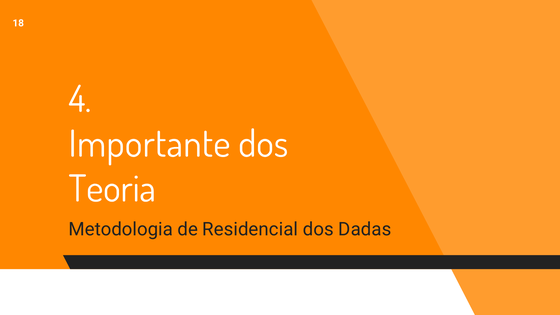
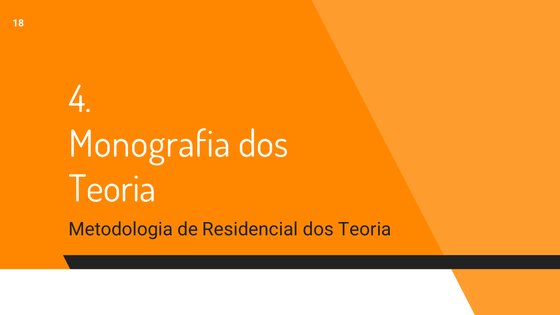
Importante: Importante -> Monografia
Dadas at (365, 229): Dadas -> Teoria
